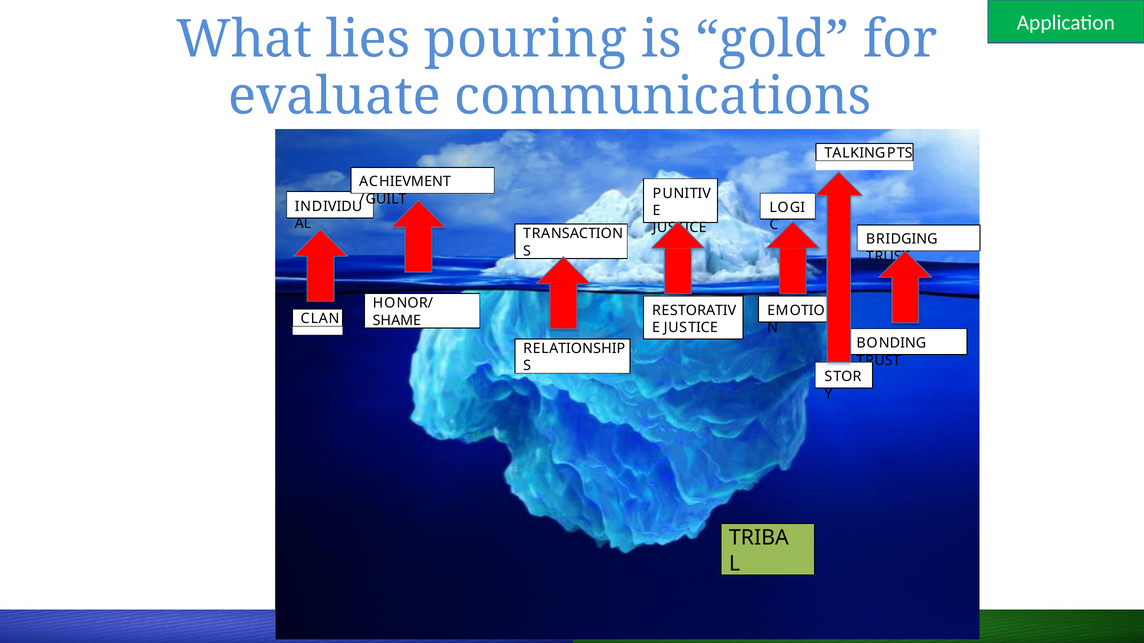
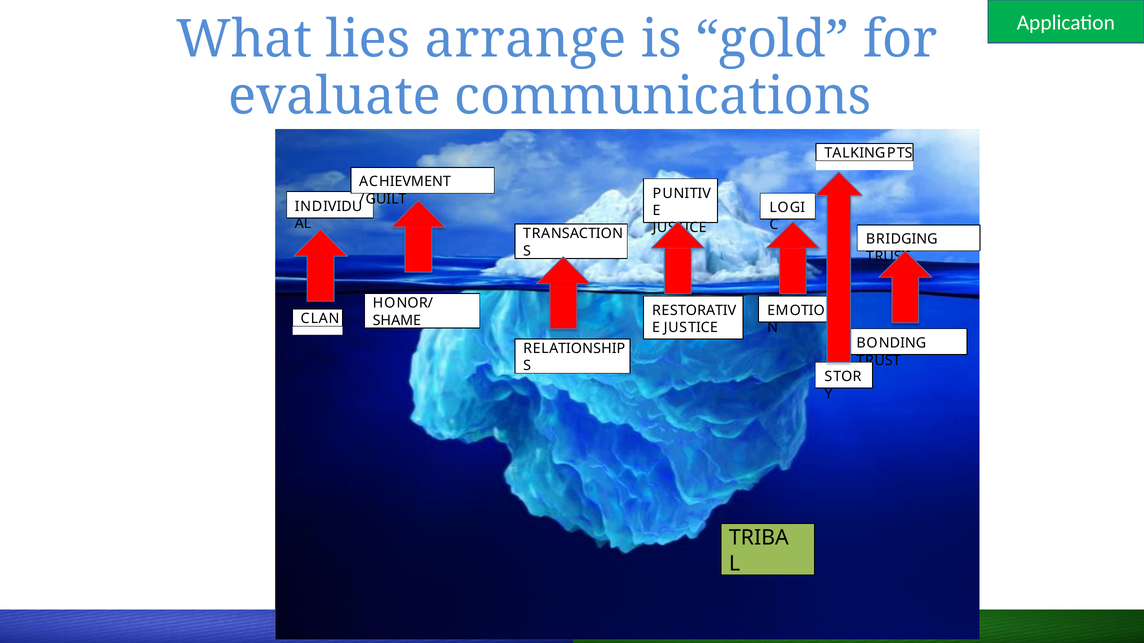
pouring: pouring -> arrange
